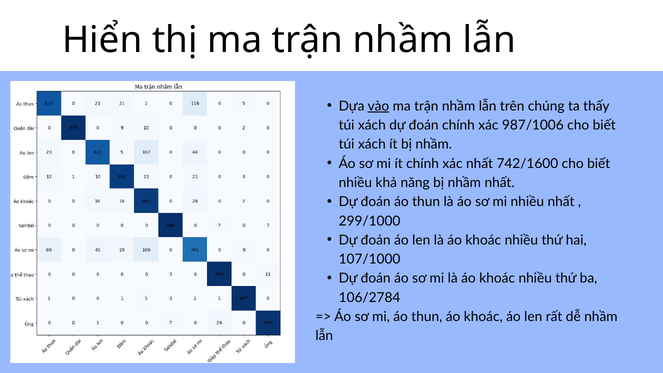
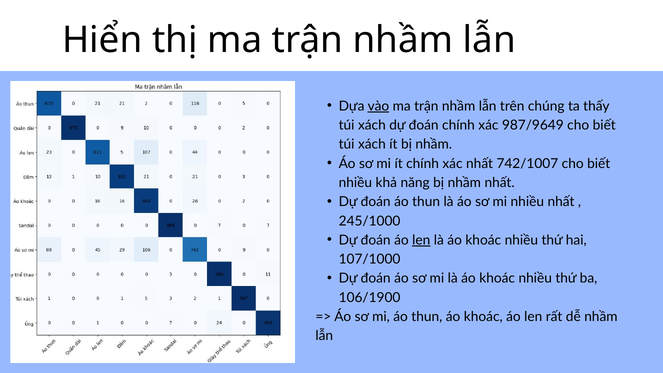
987/1006: 987/1006 -> 987/9649
742/1600: 742/1600 -> 742/1007
299/1000: 299/1000 -> 245/1000
len at (421, 240) underline: none -> present
106/2784: 106/2784 -> 106/1900
